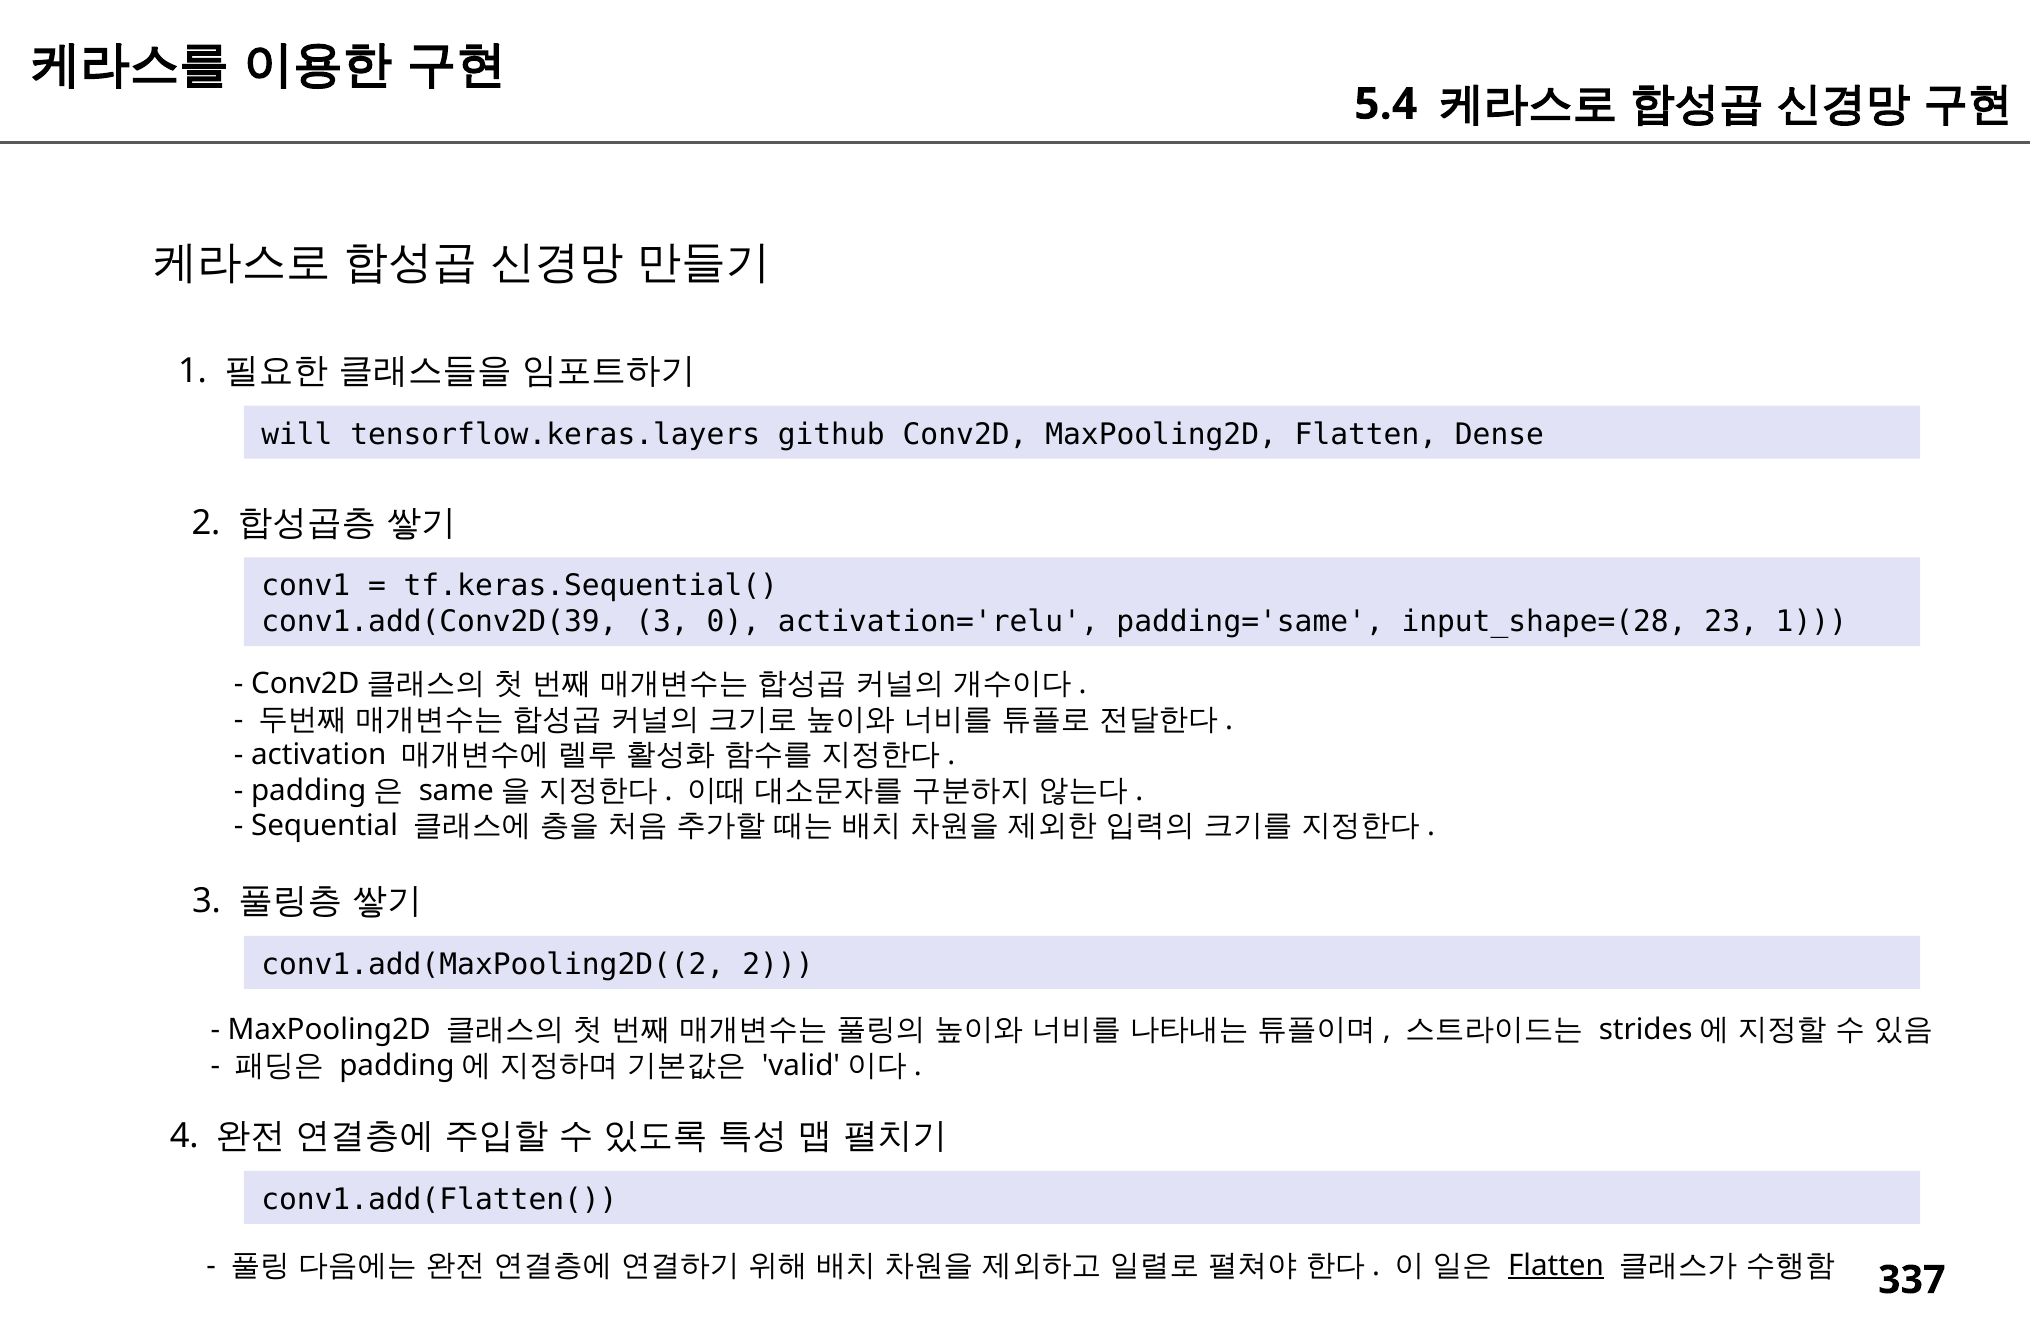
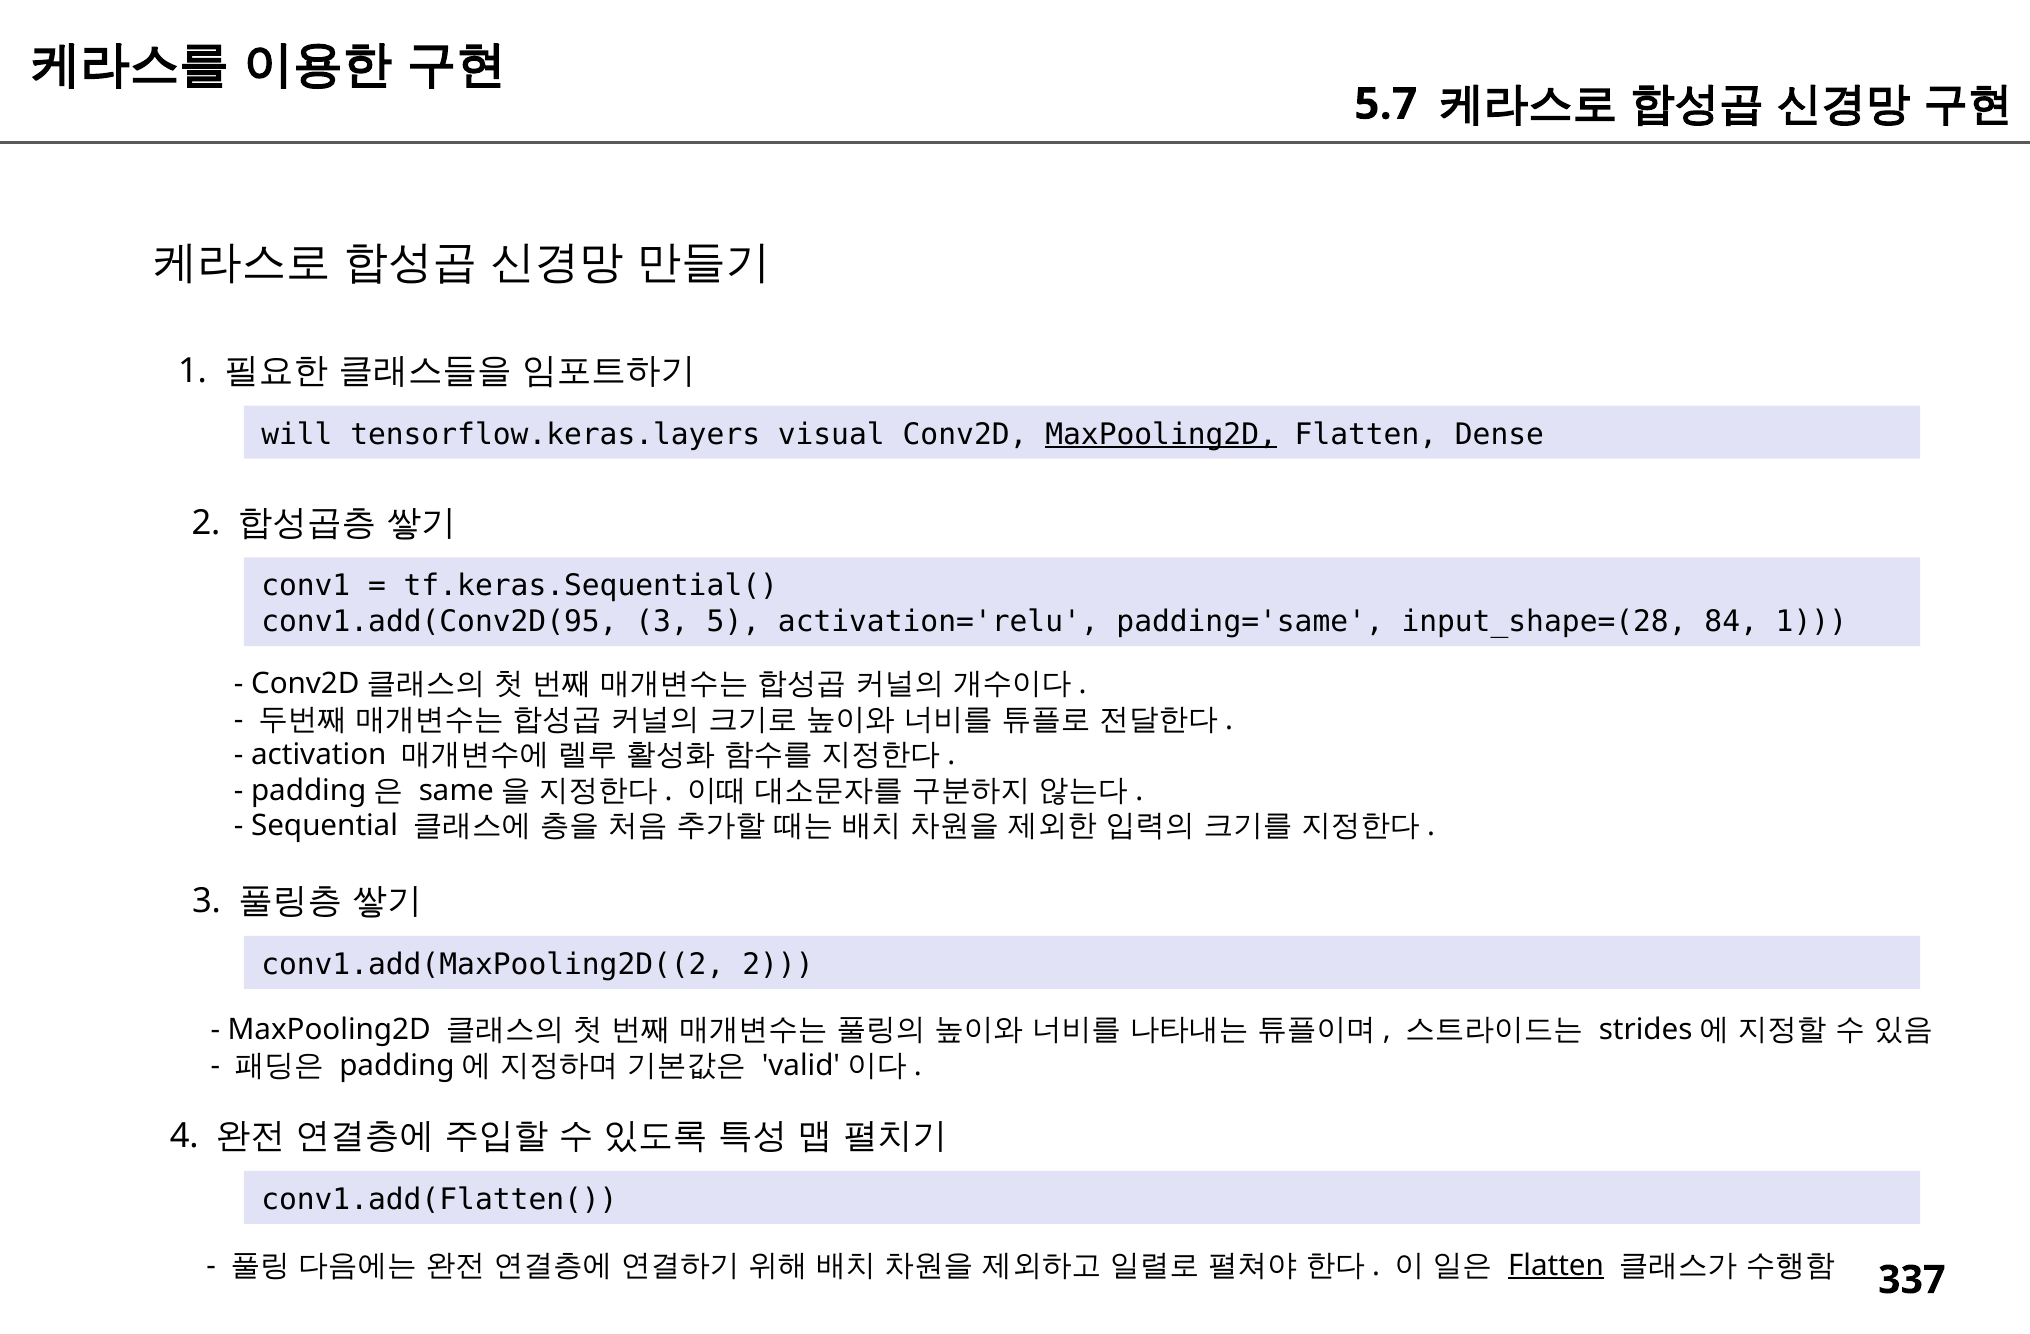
5.4: 5.4 -> 5.7
github: github -> visual
MaxPooling2D at (1161, 434) underline: none -> present
conv1.add(Conv2D(39: conv1.add(Conv2D(39 -> conv1.add(Conv2D(95
0: 0 -> 5
23: 23 -> 84
